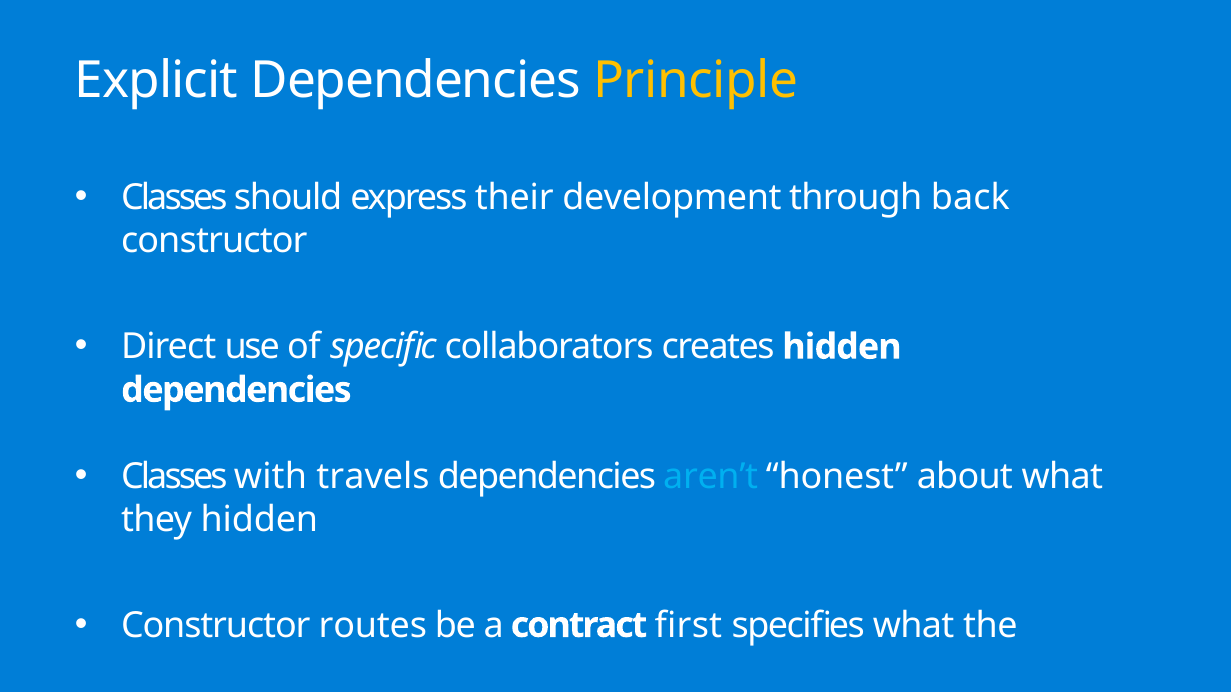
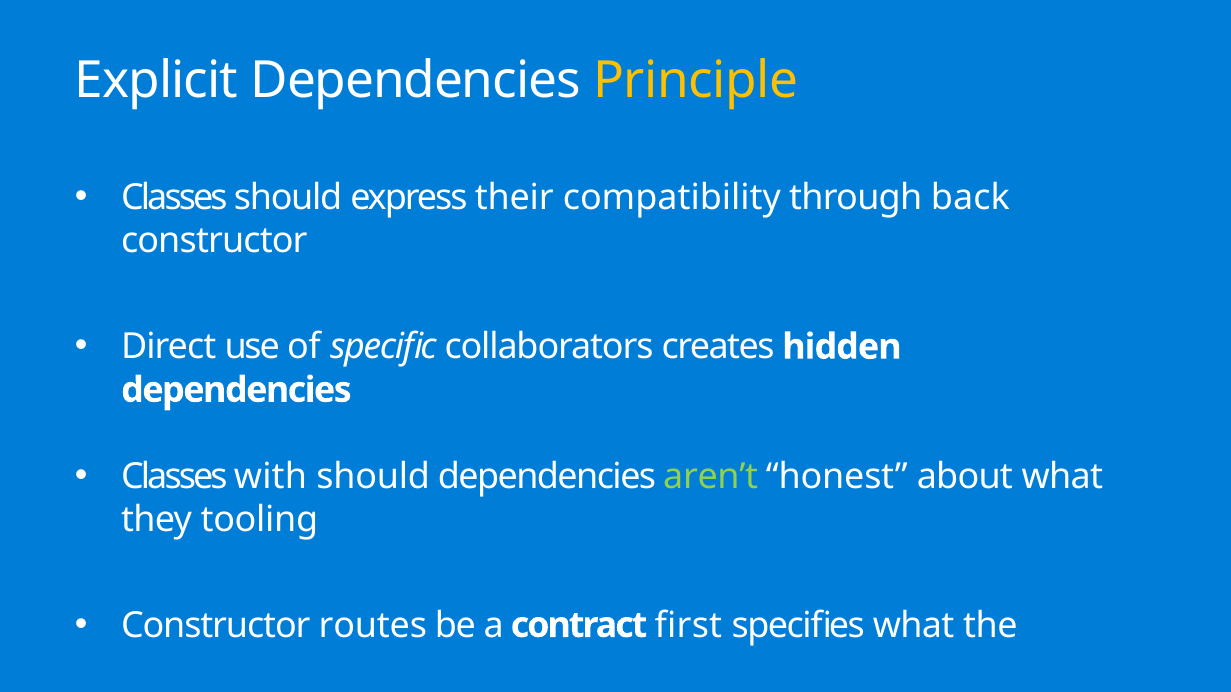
development: development -> compatibility
with travels: travels -> should
aren’t colour: light blue -> light green
they hidden: hidden -> tooling
